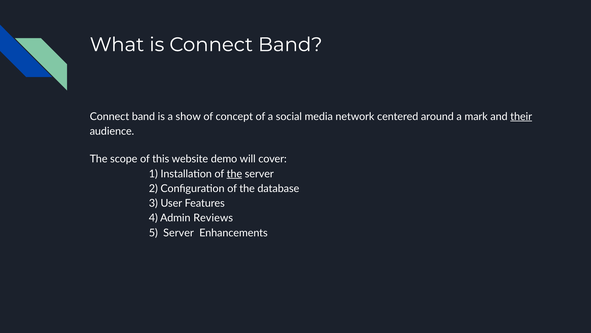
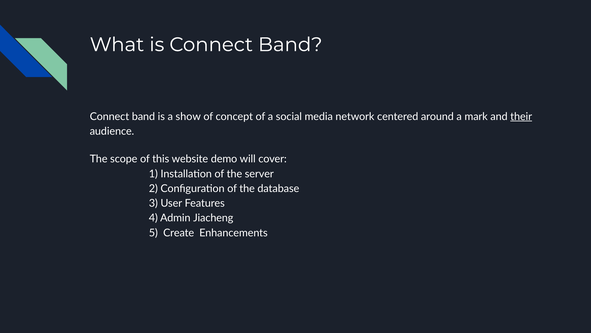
the at (234, 174) underline: present -> none
Reviews: Reviews -> Jiacheng
5 Server: Server -> Create
